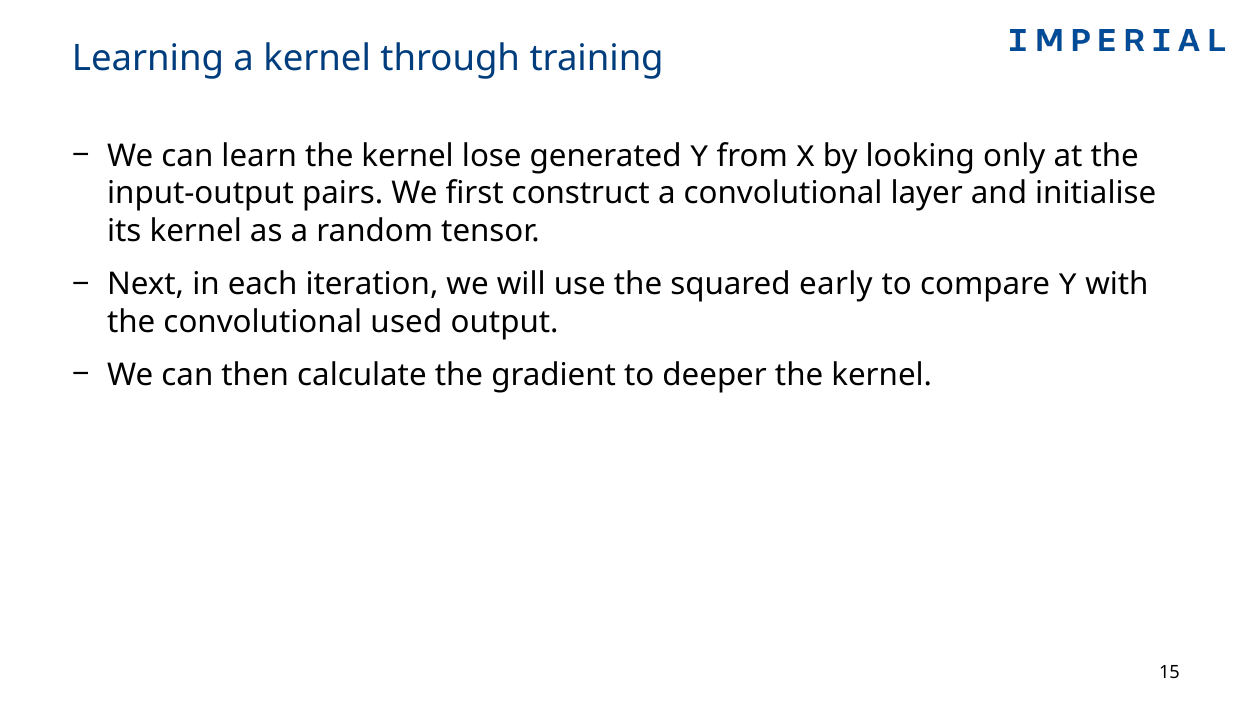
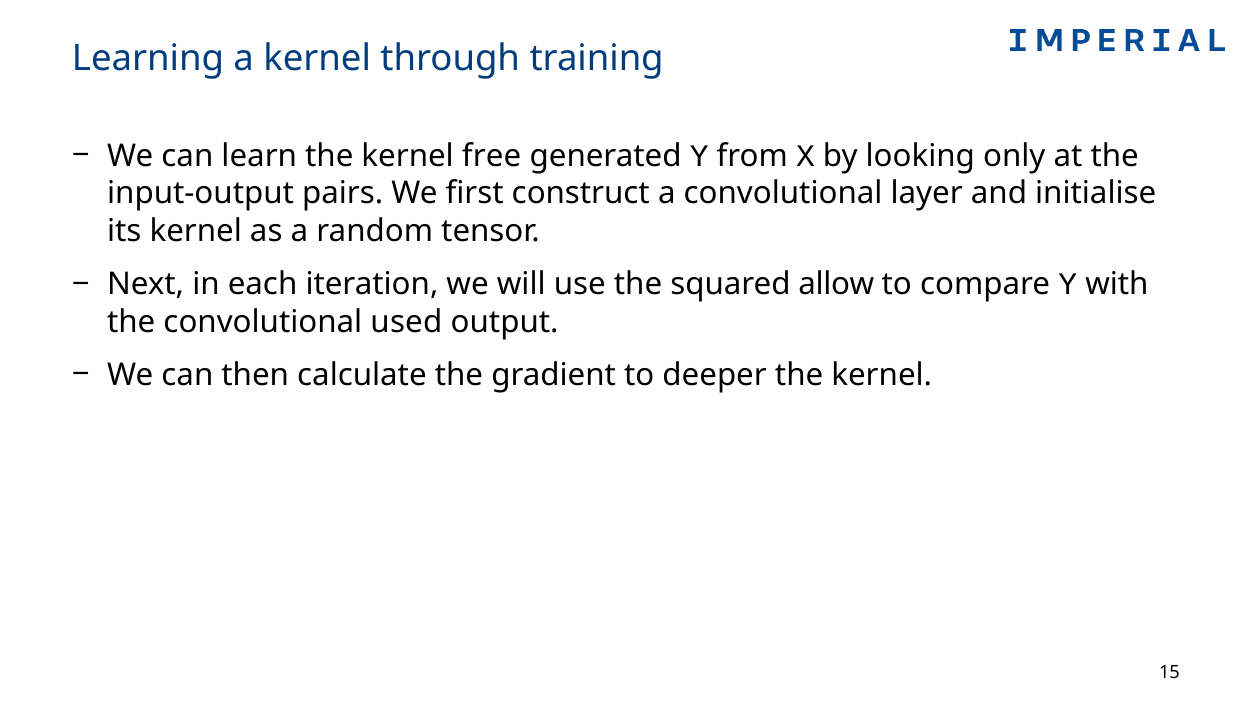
lose: lose -> free
early: early -> allow
